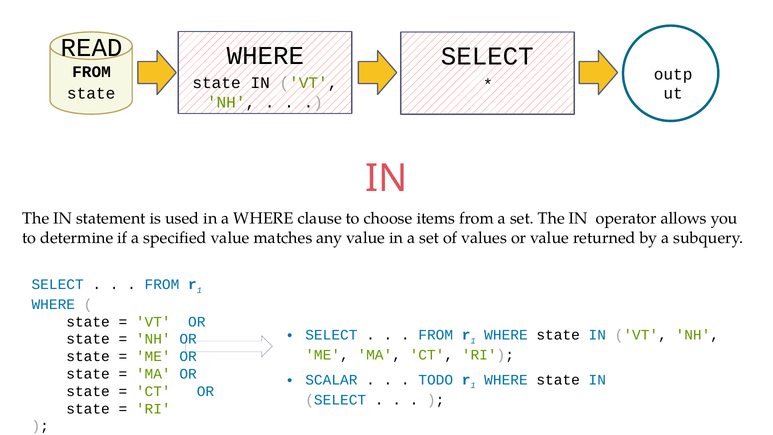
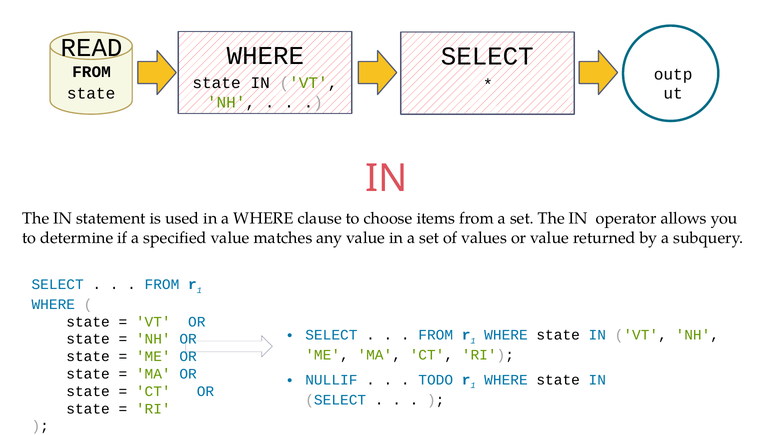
SCALAR: SCALAR -> NULLIF
